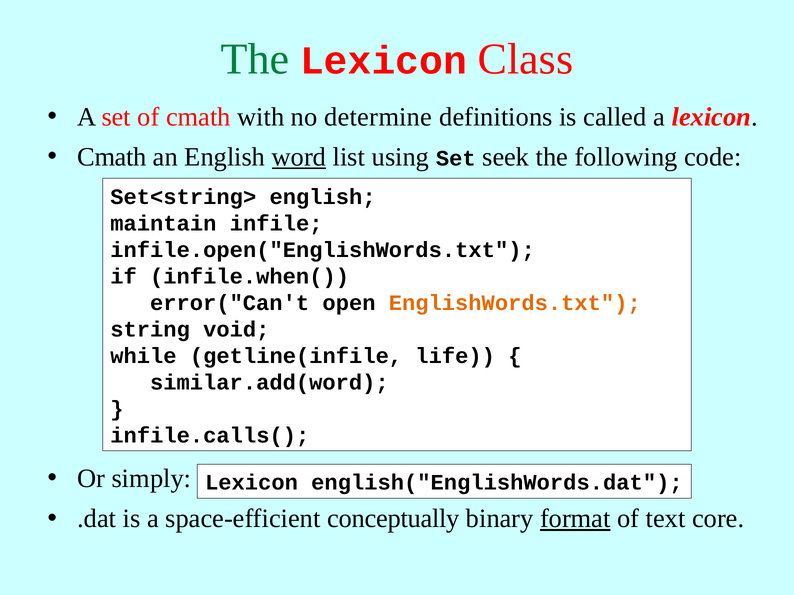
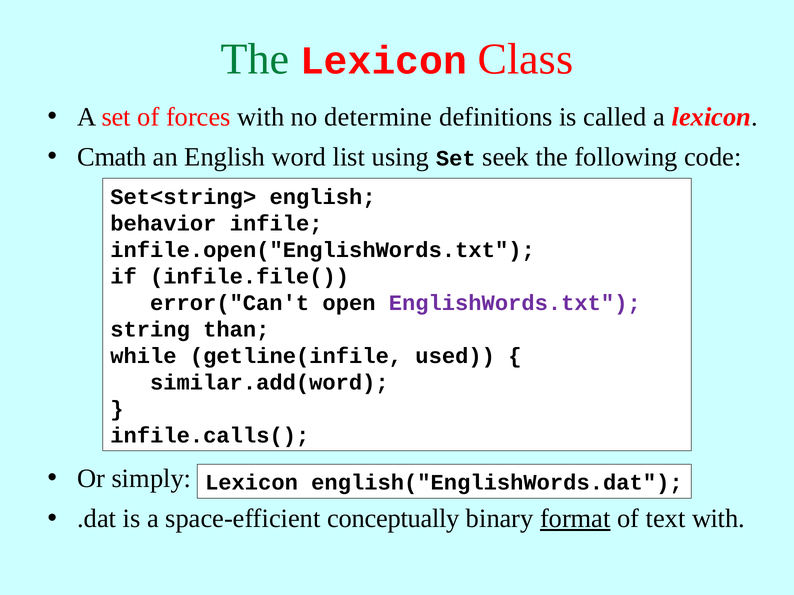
of cmath: cmath -> forces
word underline: present -> none
maintain: maintain -> behavior
infile.when(: infile.when( -> infile.file(
EnglishWords.txt colour: orange -> purple
void: void -> than
life: life -> used
text core: core -> with
